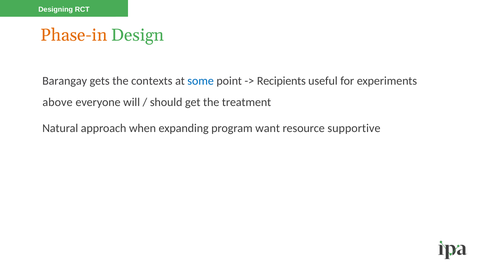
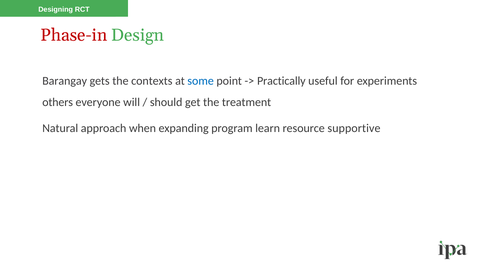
Phase-in colour: orange -> red
Recipients: Recipients -> Practically
above: above -> others
want: want -> learn
